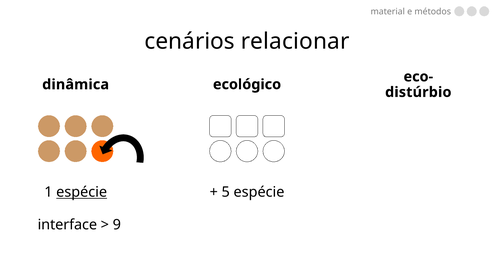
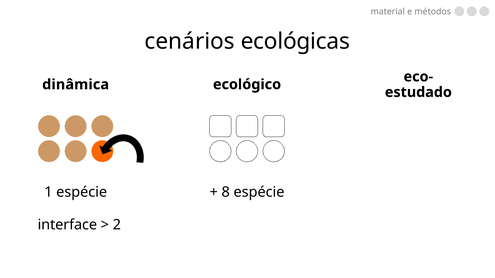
relacionar: relacionar -> ecológicas
distúrbio: distúrbio -> estudado
espécie at (82, 192) underline: present -> none
5: 5 -> 8
9: 9 -> 2
